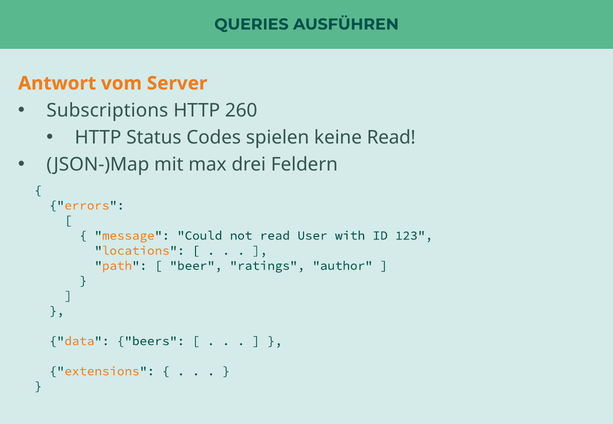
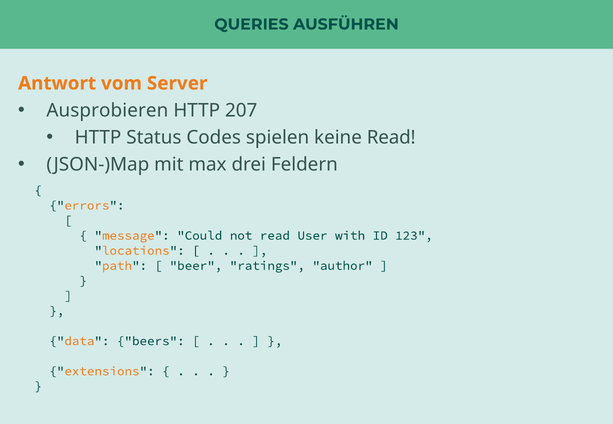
Subscriptions: Subscriptions -> Ausprobieren
260: 260 -> 207
